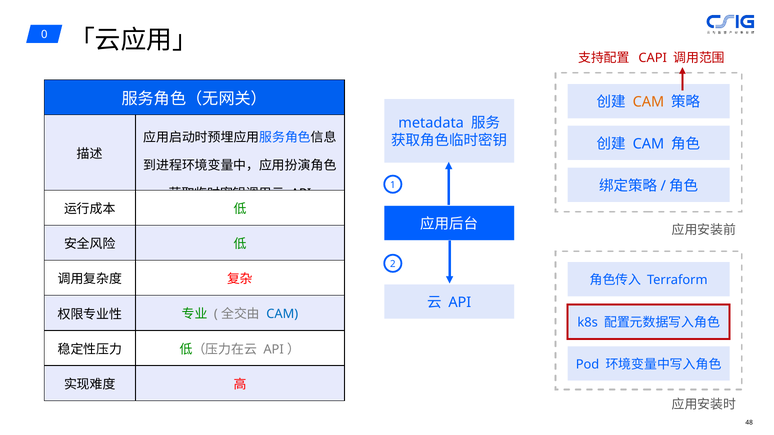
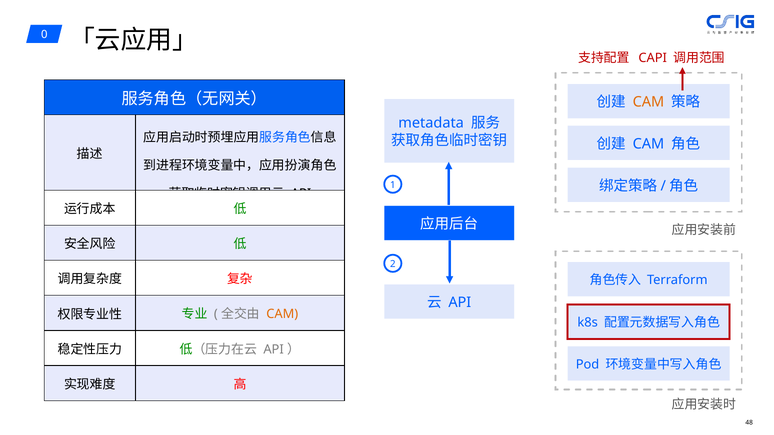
CAM at (282, 314) colour: blue -> orange
